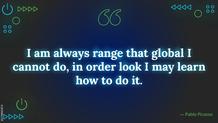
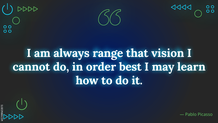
global: global -> vision
look: look -> best
